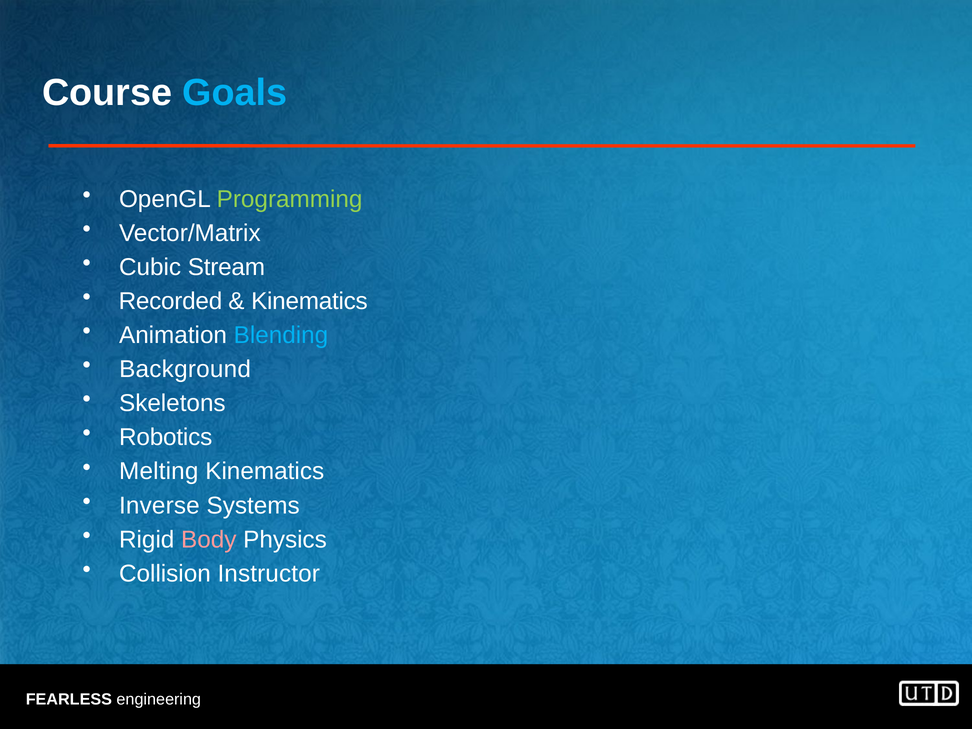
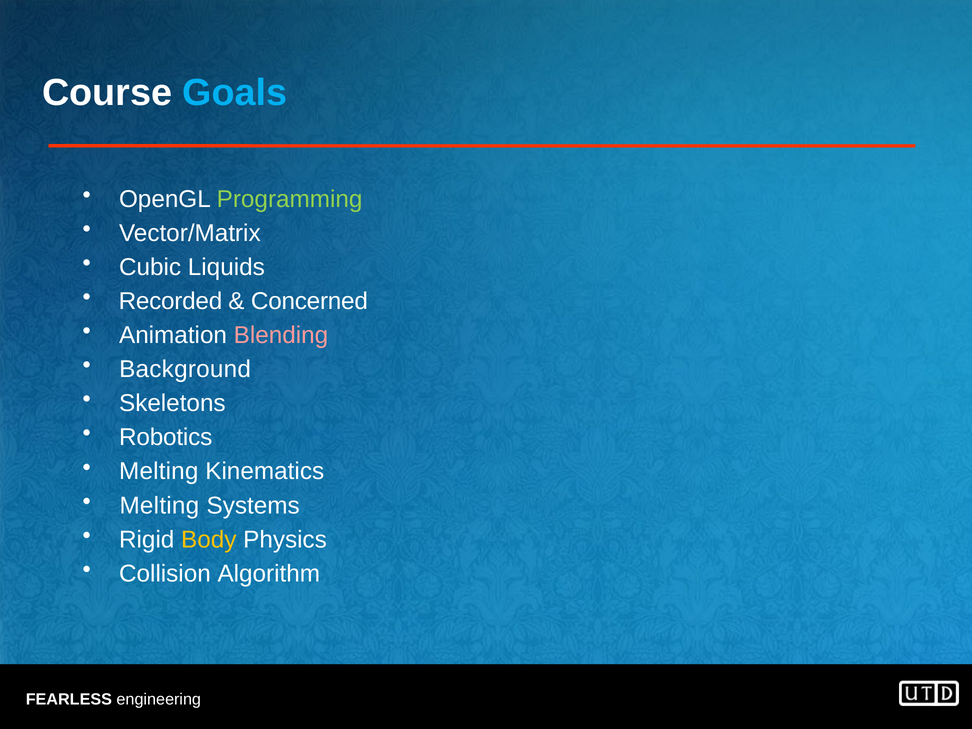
Stream: Stream -> Liquids
Kinematics at (309, 301): Kinematics -> Concerned
Blending colour: light blue -> pink
Inverse at (159, 505): Inverse -> Melting
Body colour: pink -> yellow
Instructor: Instructor -> Algorithm
